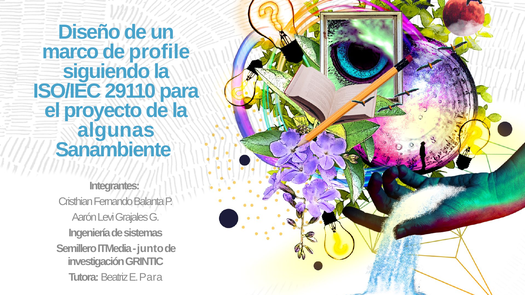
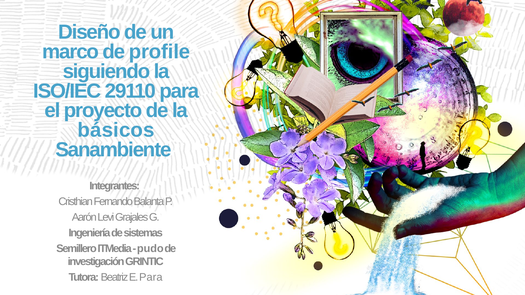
algunas: algunas -> básicos
junto: junto -> pudo
